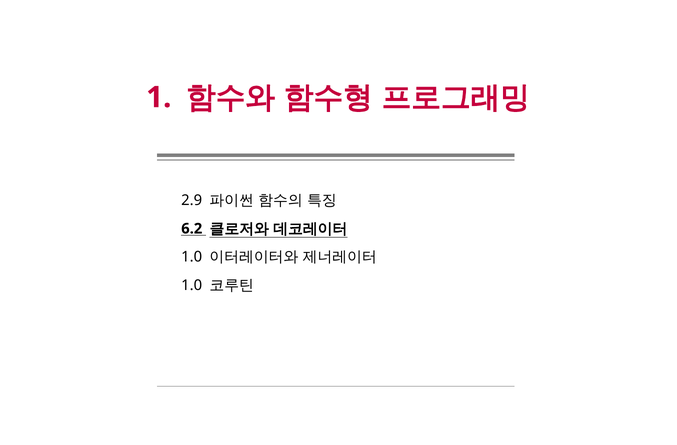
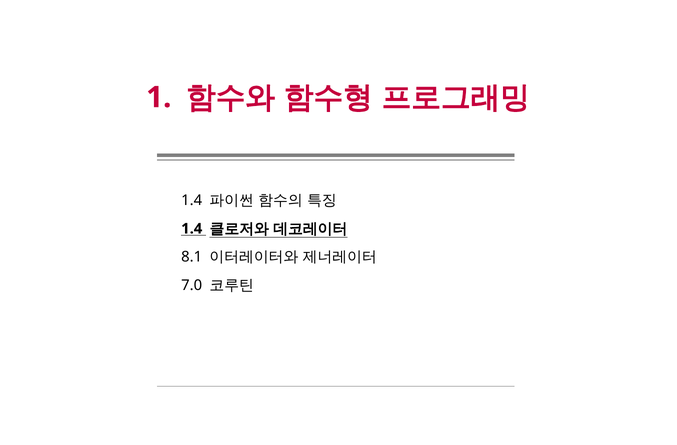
2.9 at (192, 200): 2.9 -> 1.4
6.2 at (192, 228): 6.2 -> 1.4
1.0 at (192, 257): 1.0 -> 8.1
1.0 at (192, 285): 1.0 -> 7.0
